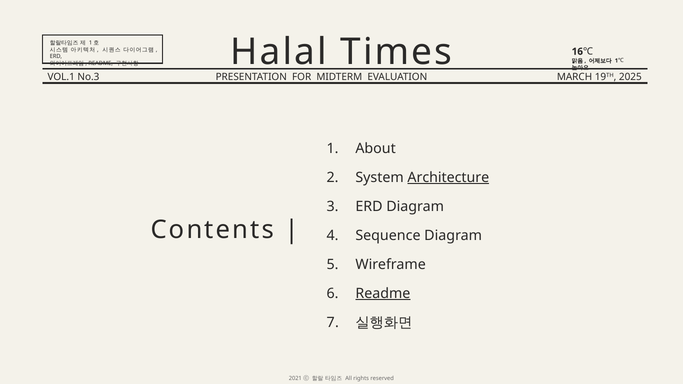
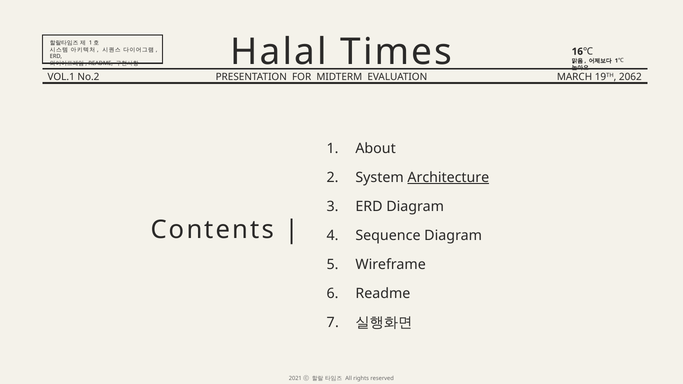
No.3: No.3 -> No.2
2025: 2025 -> 2062
Readme at (383, 294) underline: present -> none
